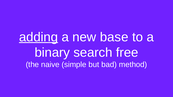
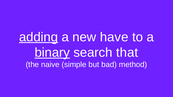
base: base -> have
binary underline: none -> present
free: free -> that
